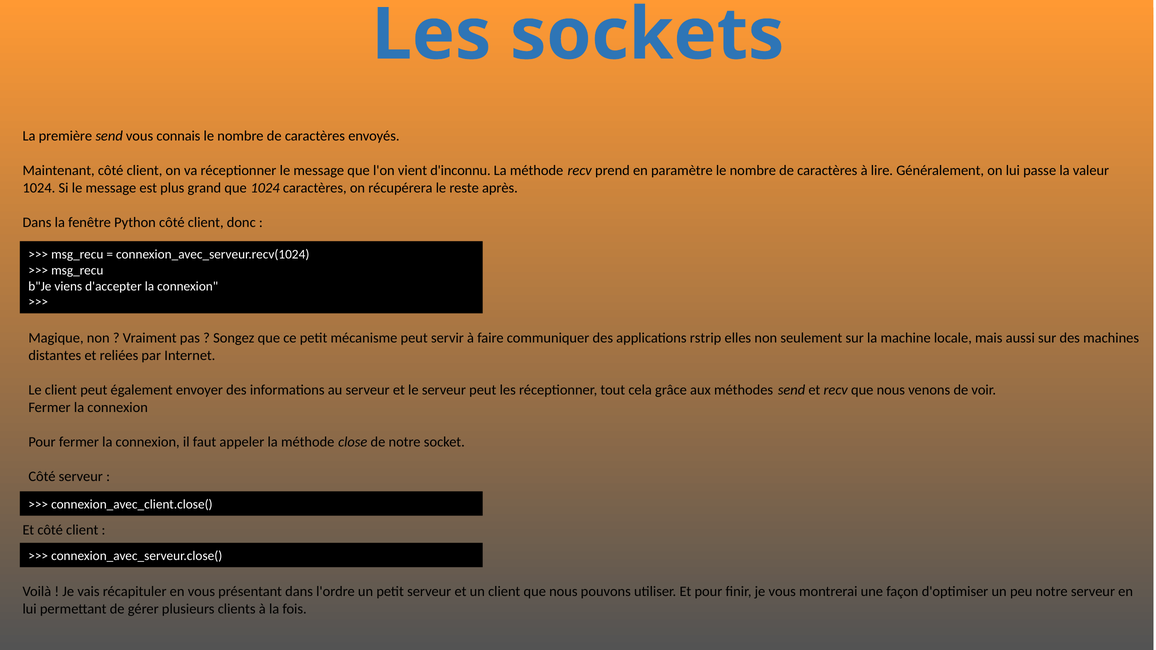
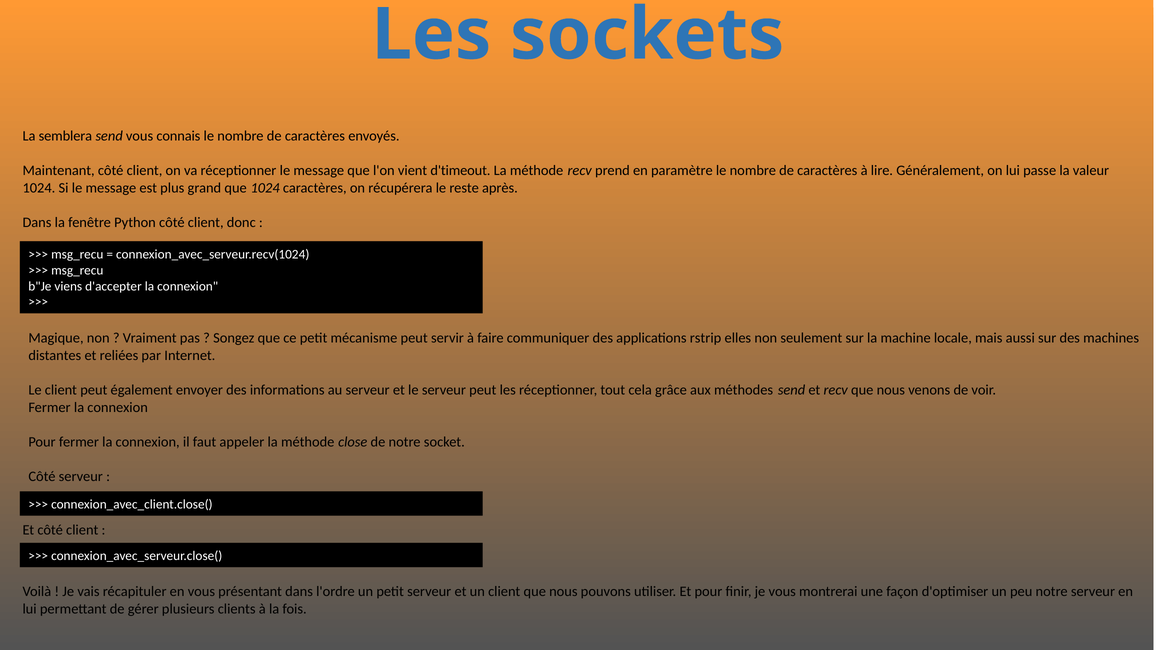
première: première -> semblera
d'inconnu: d'inconnu -> d'timeout
